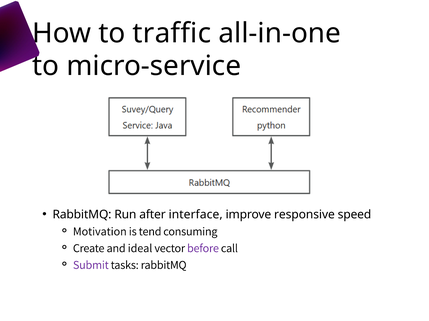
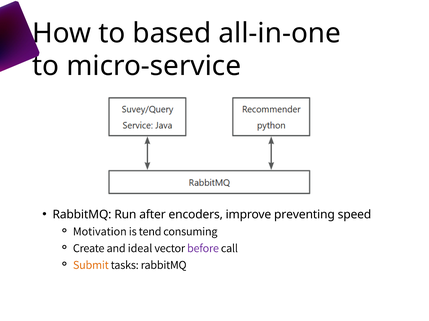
traffic: traffic -> based
interface: interface -> encoders
responsive: responsive -> preventing
Submit colour: purple -> orange
